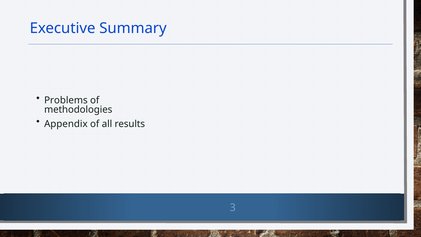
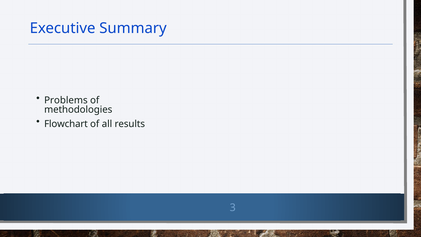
Appendix: Appendix -> Flowchart
